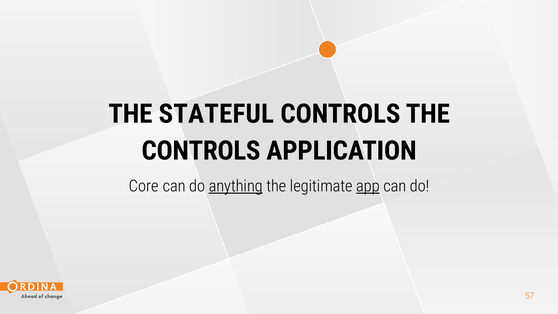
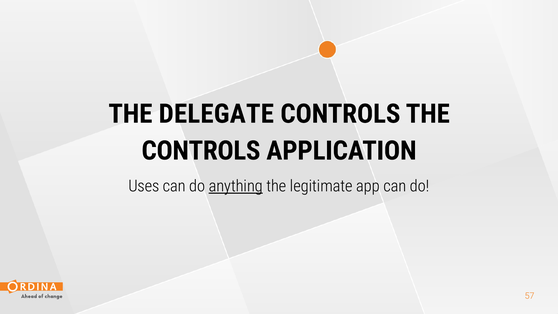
STATEFUL: STATEFUL -> DELEGATE
Core: Core -> Uses
app underline: present -> none
